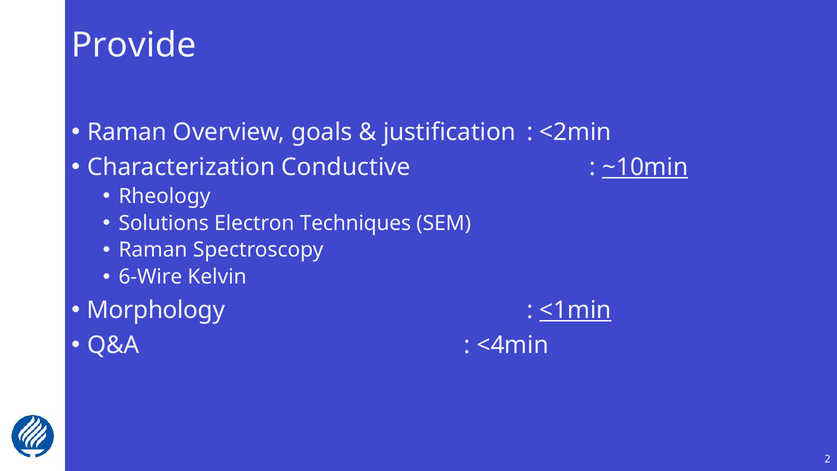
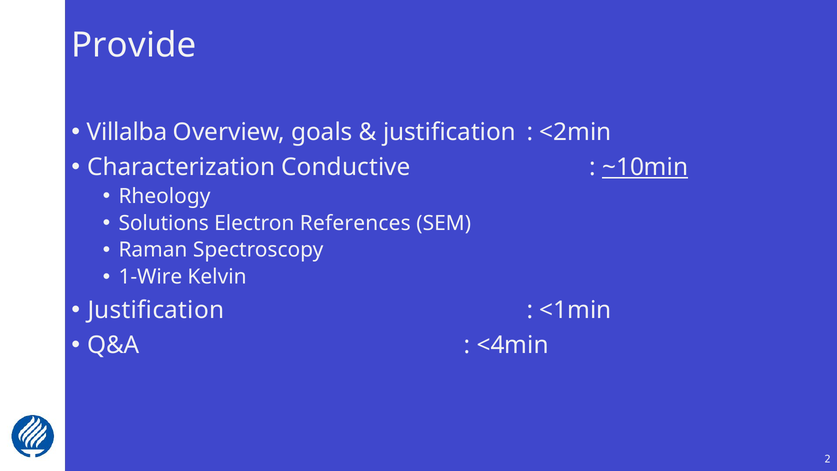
Raman at (127, 132): Raman -> Villalba
Techniques: Techniques -> References
6-Wire: 6-Wire -> 1-Wire
Morphology at (156, 310): Morphology -> Justification
<1min underline: present -> none
